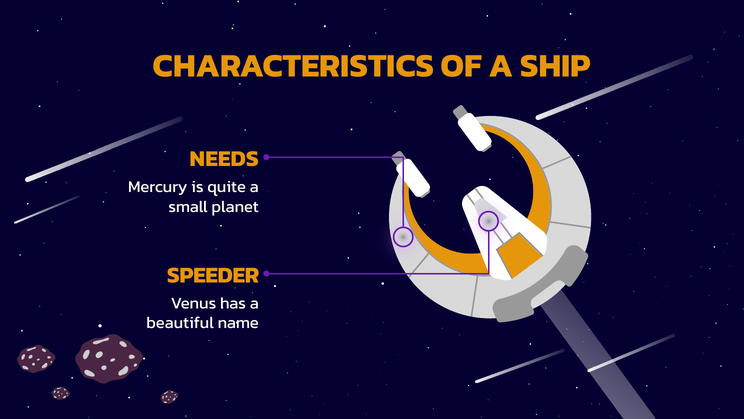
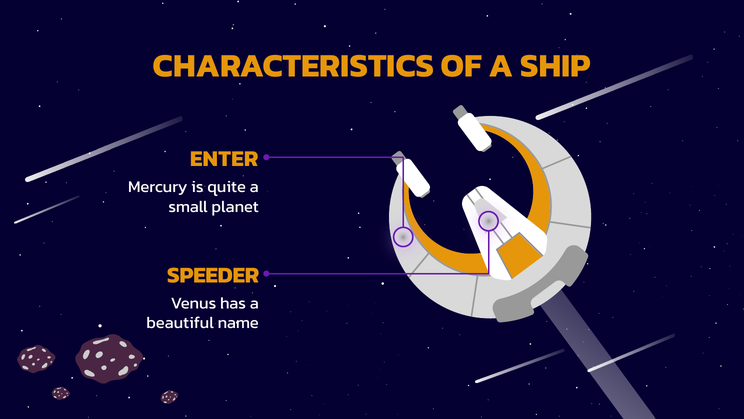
NEEDS: NEEDS -> ENTER
